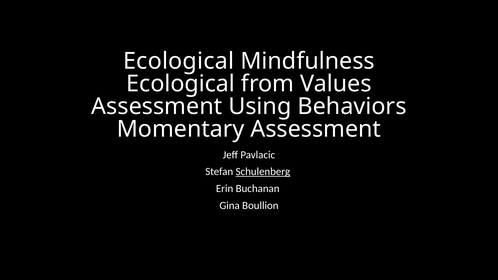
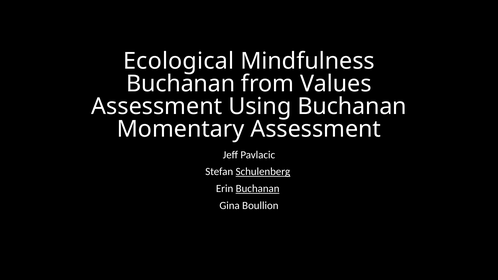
Ecological at (181, 84): Ecological -> Buchanan
Using Behaviors: Behaviors -> Buchanan
Buchanan at (258, 189) underline: none -> present
